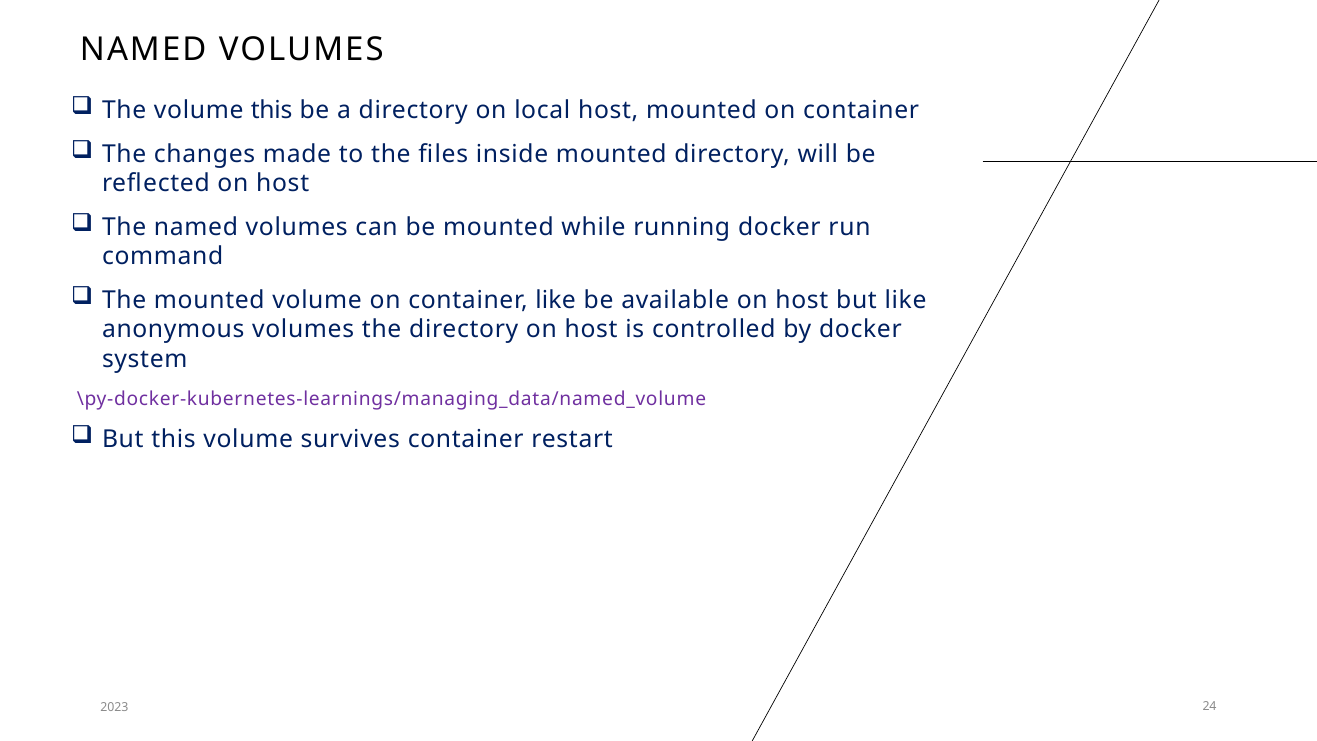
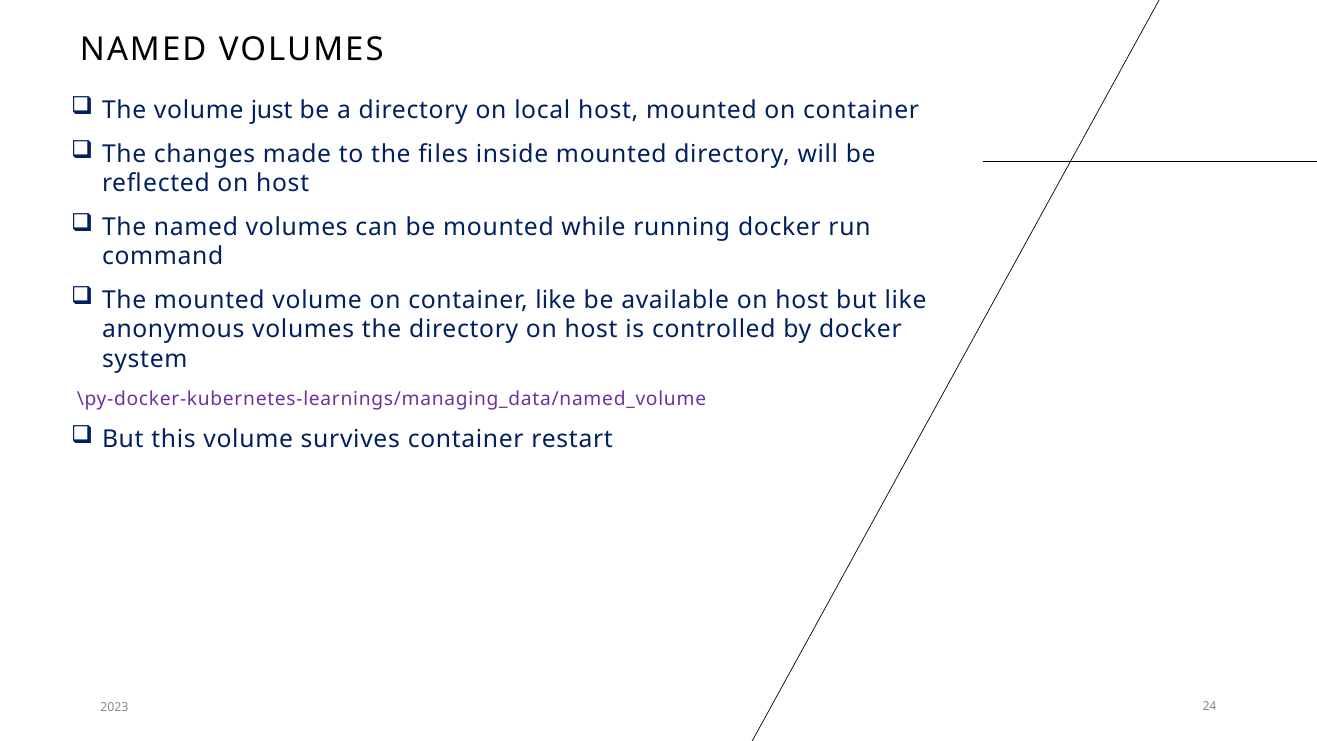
volume this: this -> just
